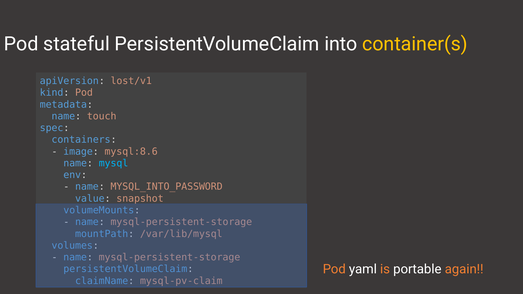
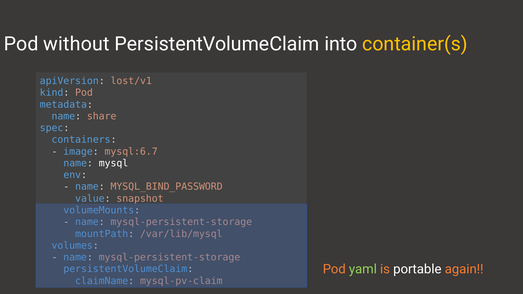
stateful: stateful -> without
touch: touch -> share
mysql:8.6: mysql:8.6 -> mysql:6.7
mysql colour: light blue -> white
MYSQL_INTO_PASSWORD: MYSQL_INTO_PASSWORD -> MYSQL_BIND_PASSWORD
yaml colour: white -> light green
